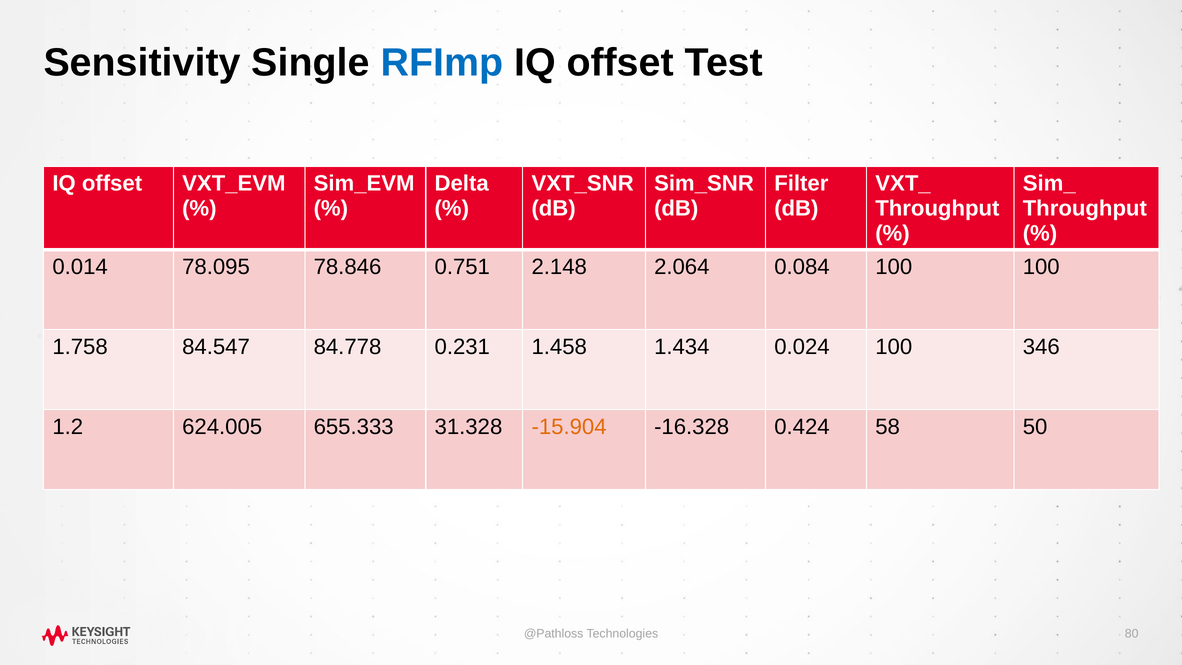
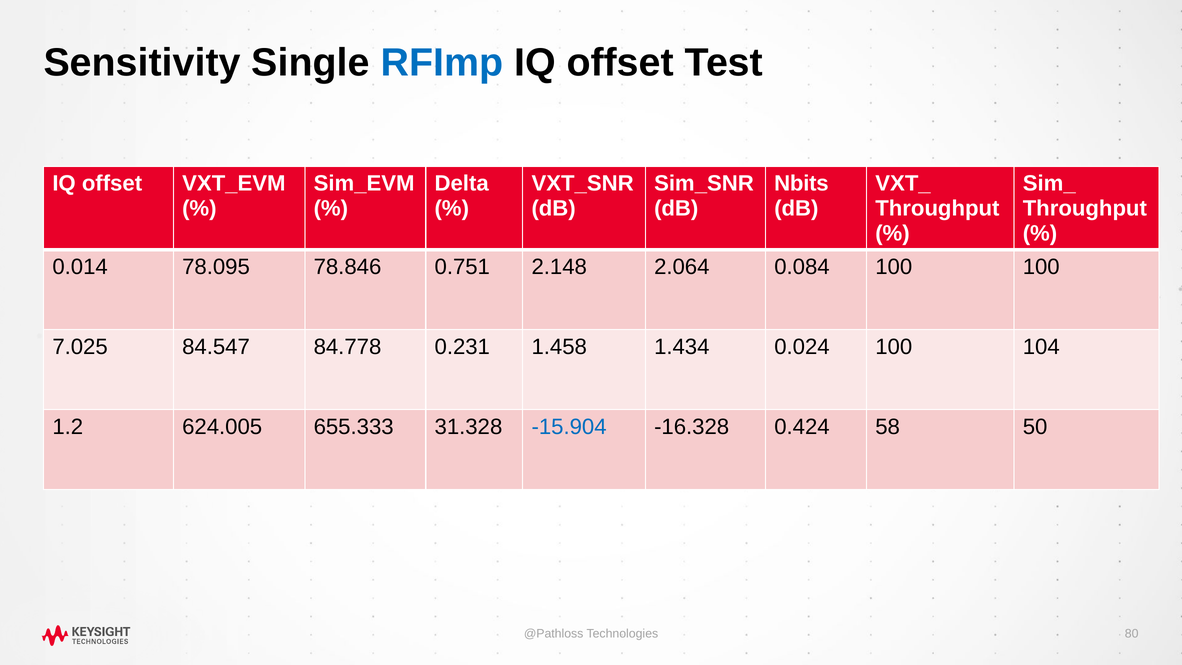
Filter: Filter -> Nbits
1.758: 1.758 -> 7.025
346: 346 -> 104
-15.904 colour: orange -> blue
